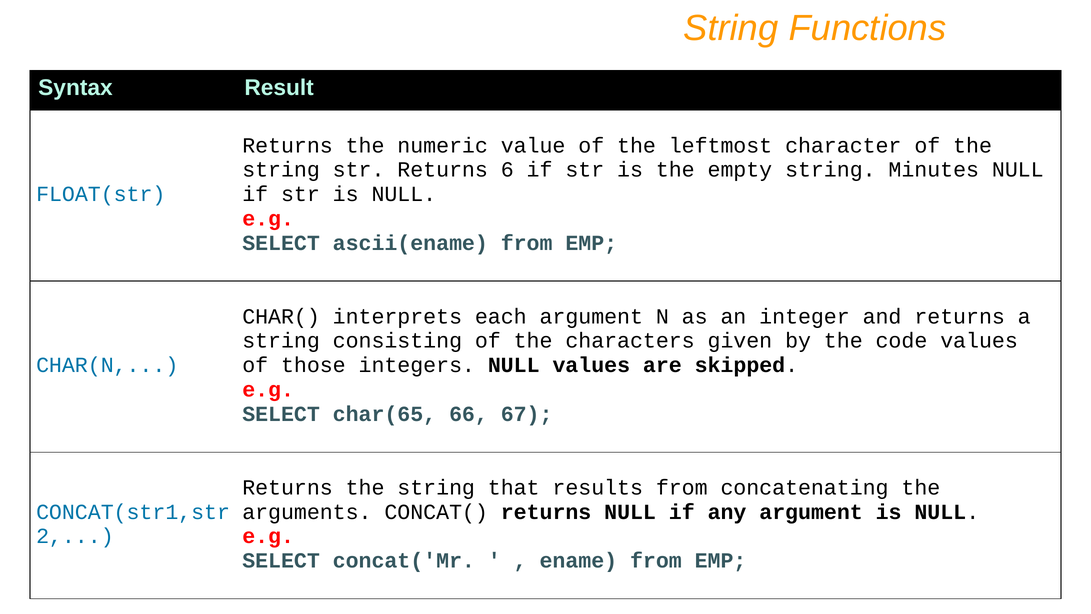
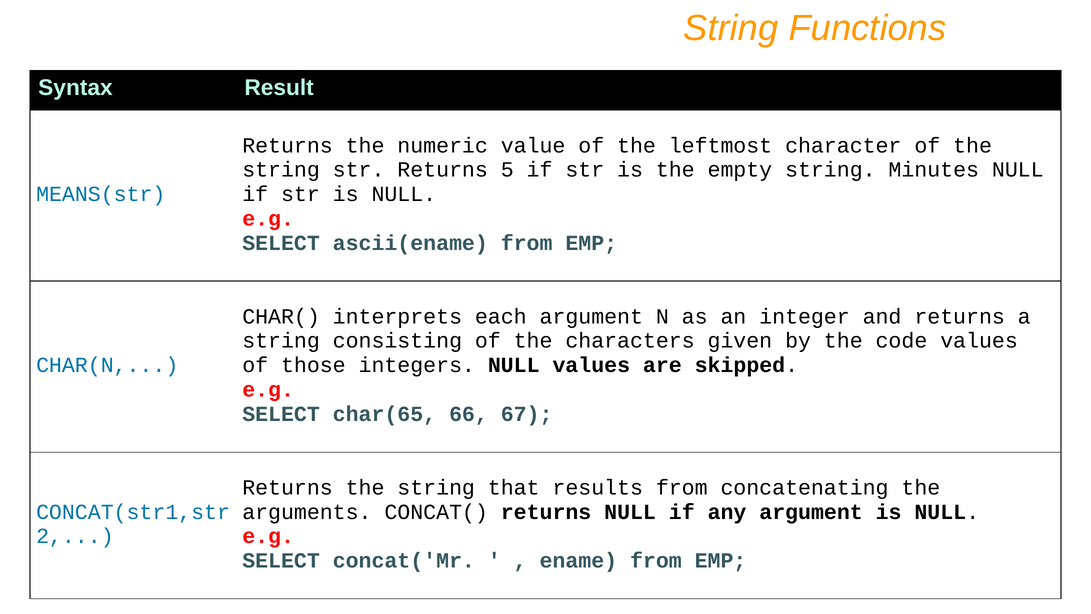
6: 6 -> 5
FLOAT(str: FLOAT(str -> MEANS(str
